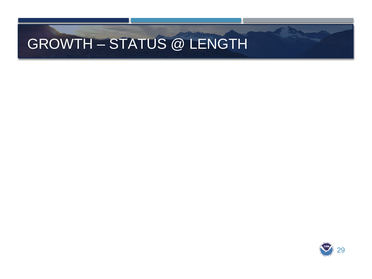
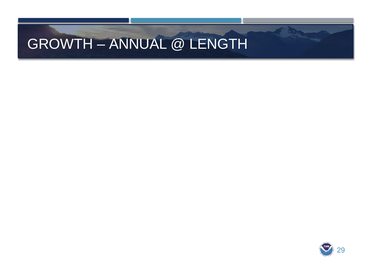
STATUS: STATUS -> ANNUAL
